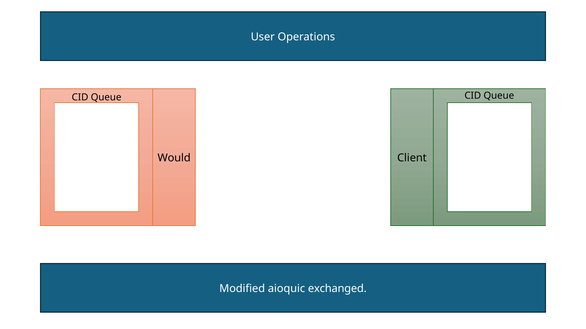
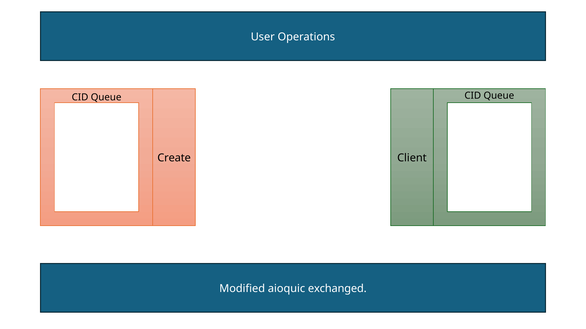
Would: Would -> Create
